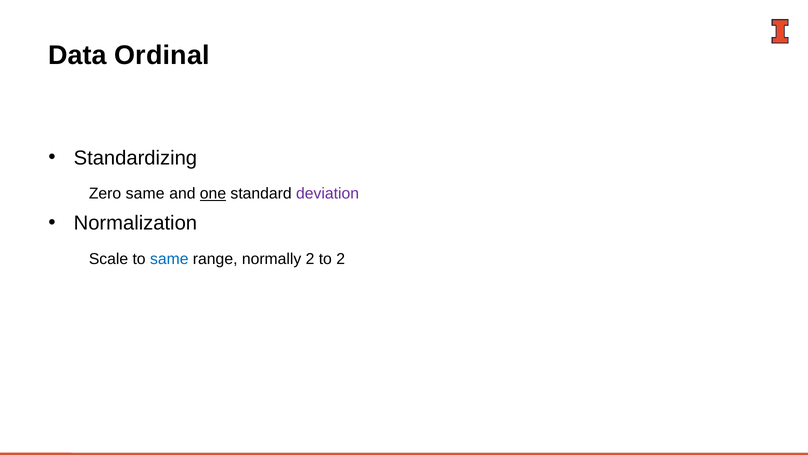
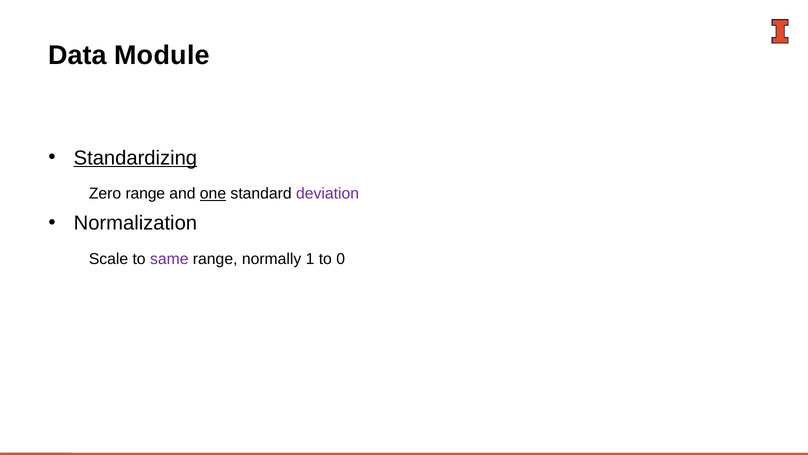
Ordinal: Ordinal -> Module
Standardizing underline: none -> present
Zero same: same -> range
same at (169, 259) colour: blue -> purple
normally 2: 2 -> 1
to 2: 2 -> 0
